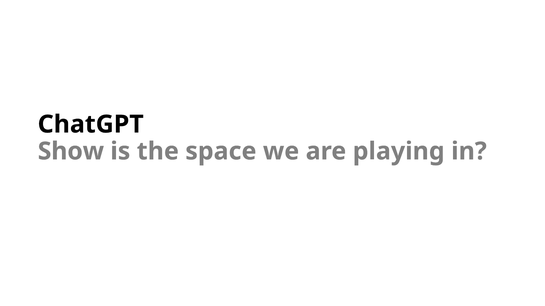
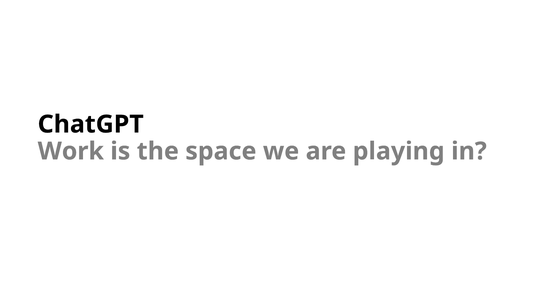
Show: Show -> Work
